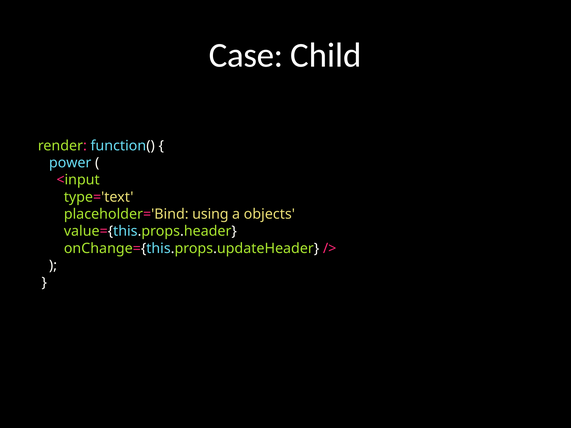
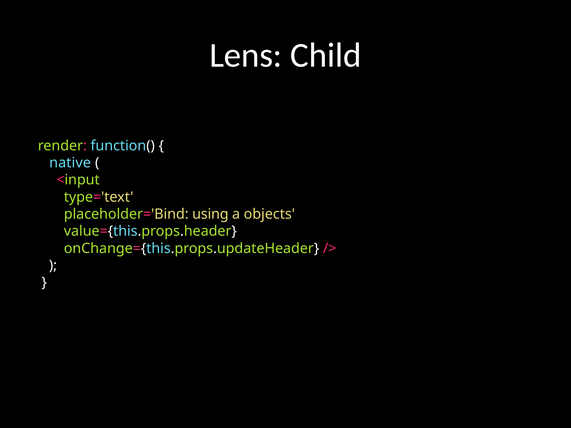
Case: Case -> Lens
power: power -> native
